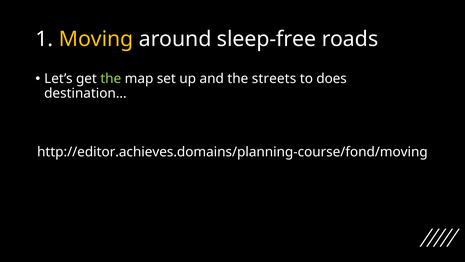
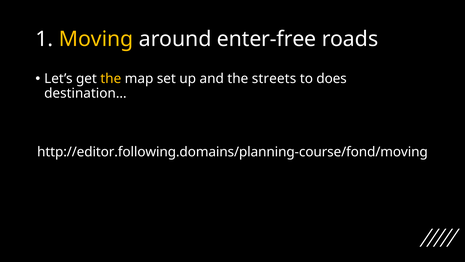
sleep-free: sleep-free -> enter-free
the at (111, 79) colour: light green -> yellow
http://editor.achieves.domains/planning-course/fond/moving: http://editor.achieves.domains/planning-course/fond/moving -> http://editor.following.domains/planning-course/fond/moving
